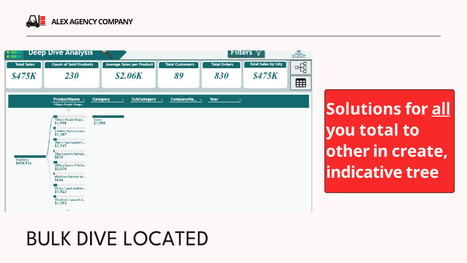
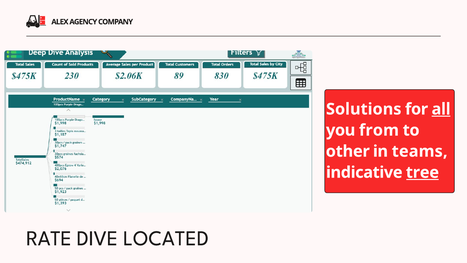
total: total -> from
create: create -> teams
tree underline: none -> present
BULK: BULK -> RATE
